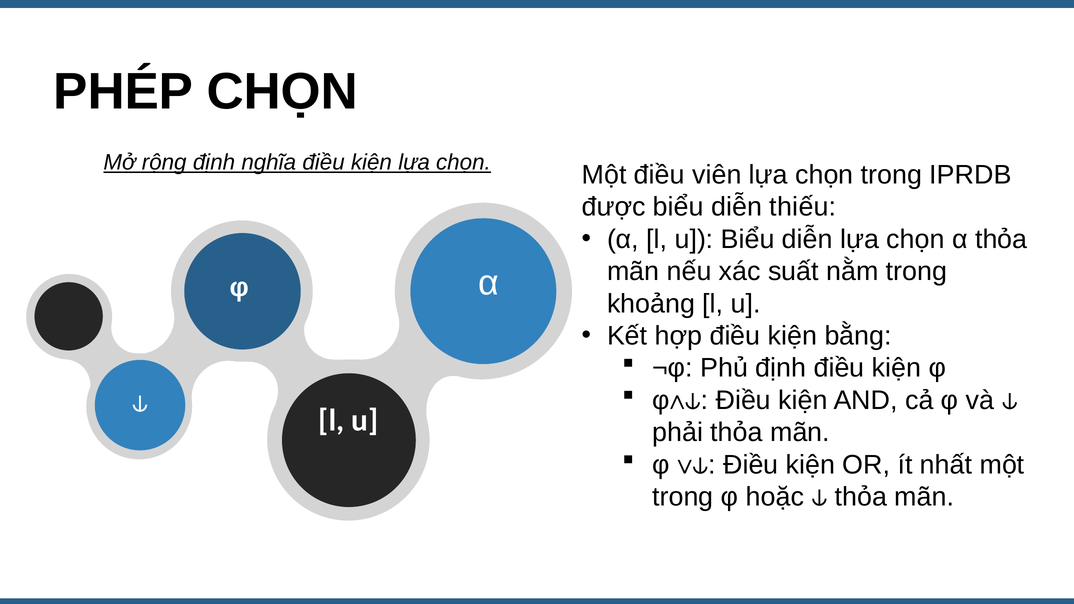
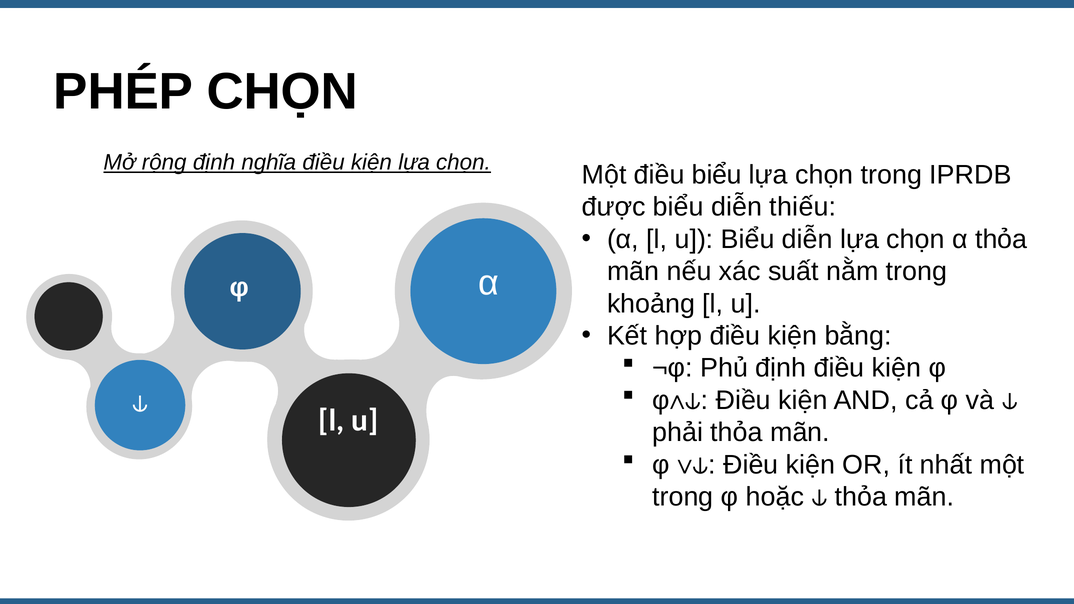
điều viên: viên -> biểu
